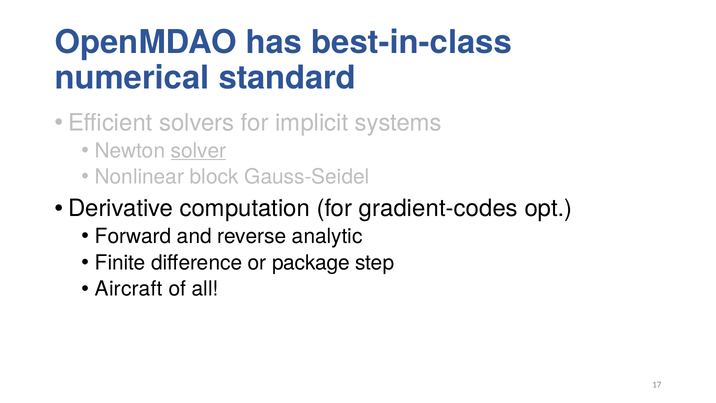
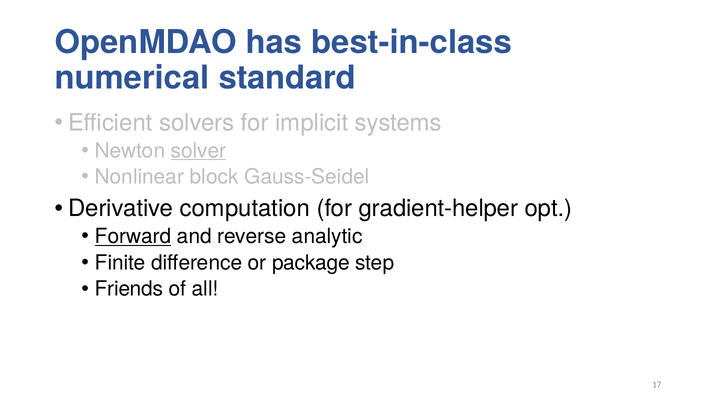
gradient-codes: gradient-codes -> gradient-helper
Forward underline: none -> present
Aircraft: Aircraft -> Friends
